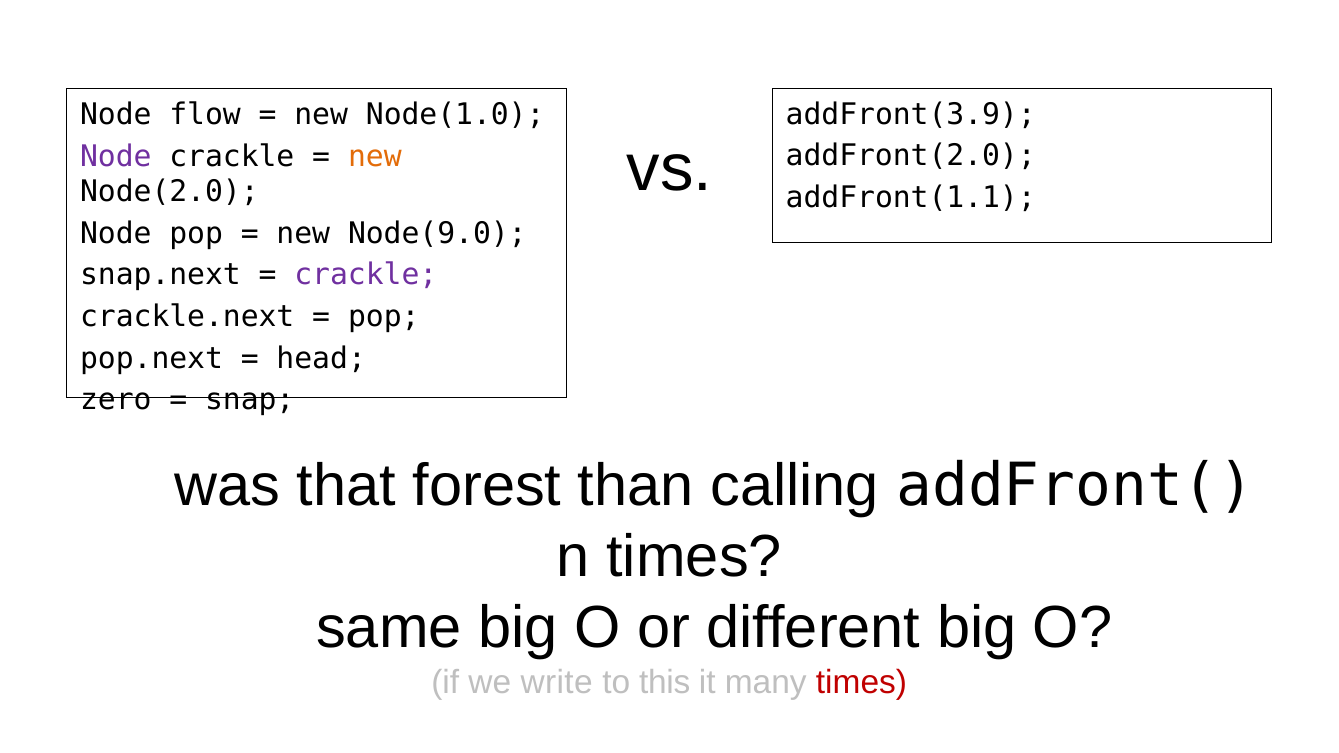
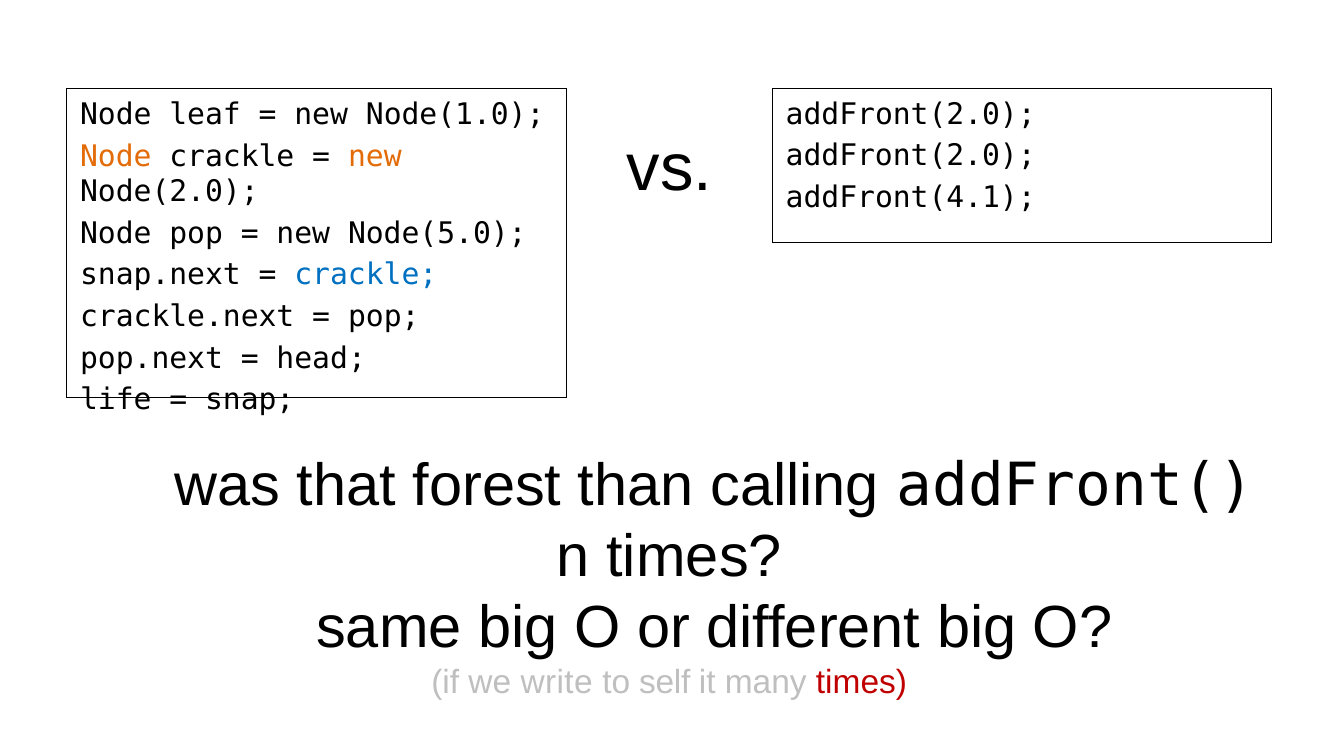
addFront(3.9 at (911, 115): addFront(3.9 -> addFront(2.0
flow: flow -> leaf
Node at (116, 156) colour: purple -> orange
addFront(1.1: addFront(1.1 -> addFront(4.1
Node(9.0: Node(9.0 -> Node(5.0
crackle at (366, 275) colour: purple -> blue
zero: zero -> life
this: this -> self
